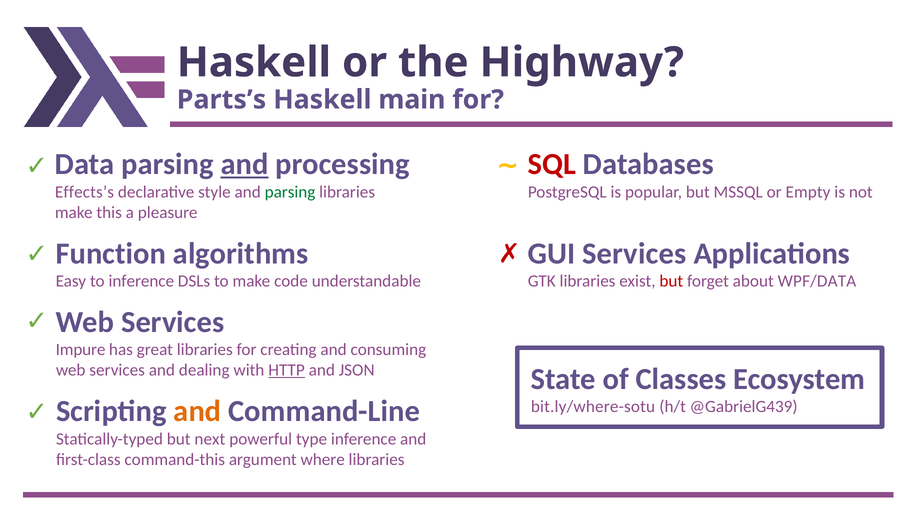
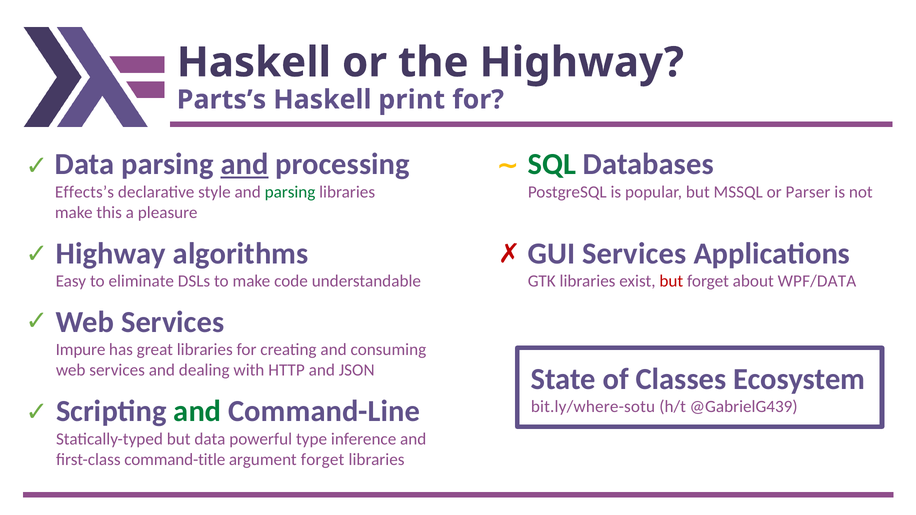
main: main -> print
SQL colour: red -> green
Empty: Empty -> Parser
Function at (111, 254): Function -> Highway
to inference: inference -> eliminate
HTTP underline: present -> none
and at (197, 411) colour: orange -> green
but next: next -> data
command-this: command-this -> command-title
argument where: where -> forget
